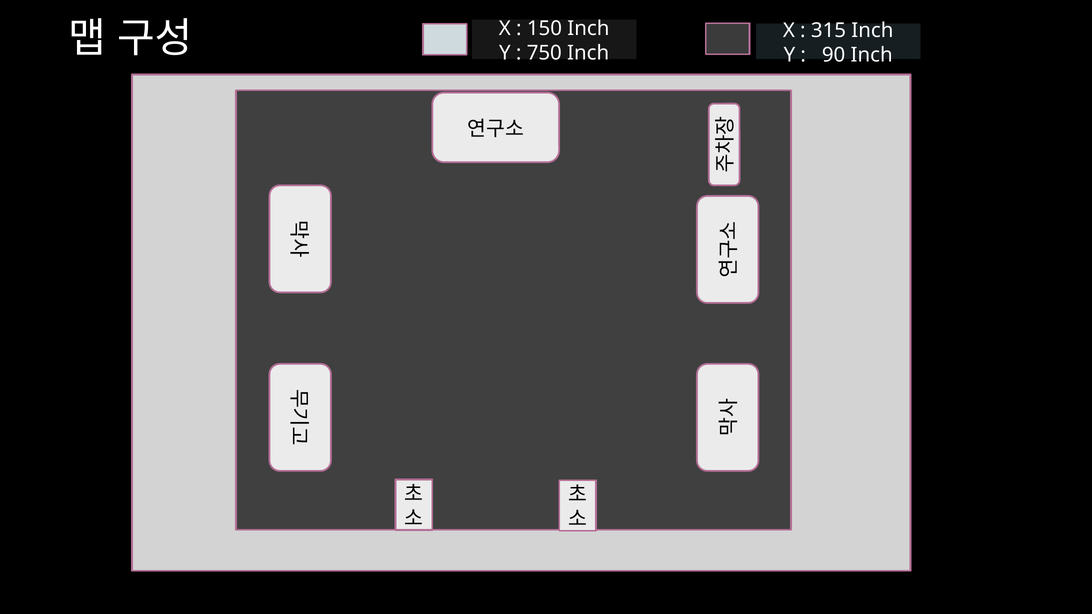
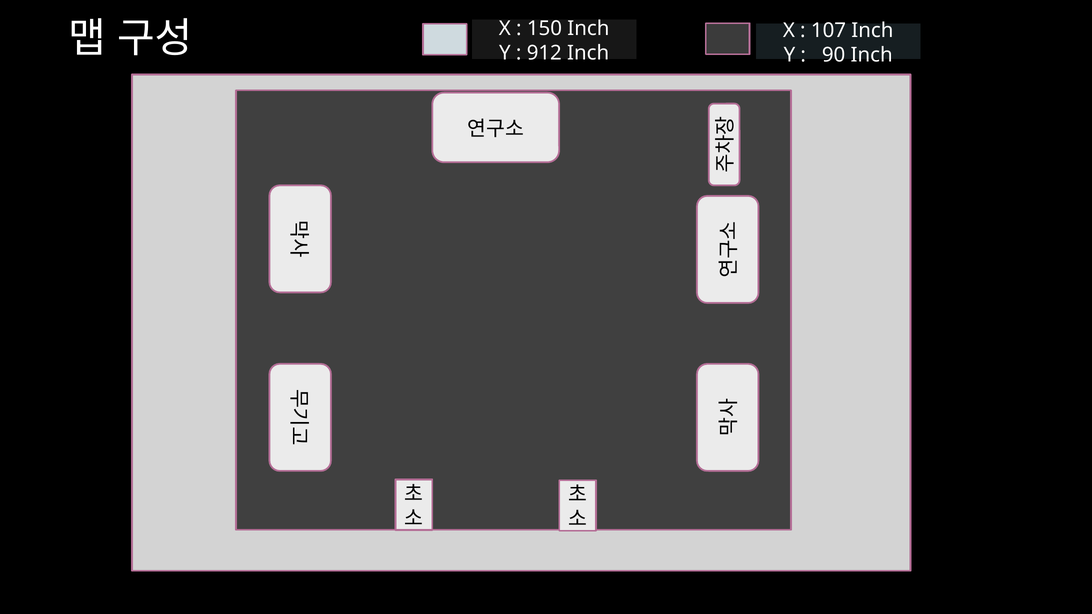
315: 315 -> 107
750: 750 -> 912
